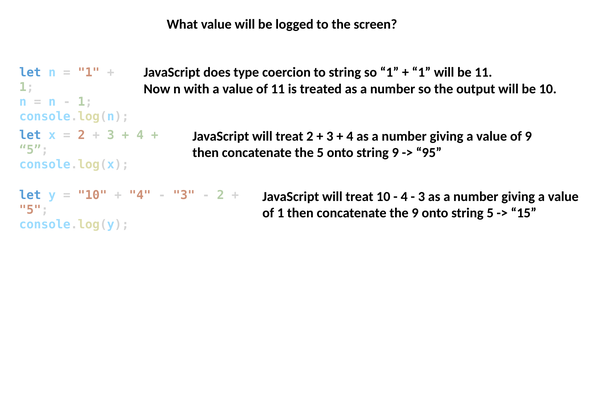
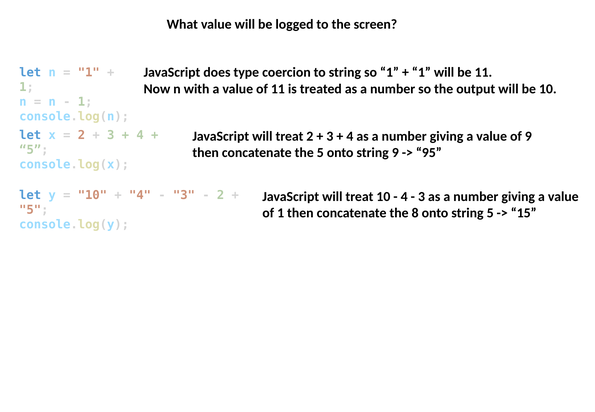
the 9: 9 -> 8
